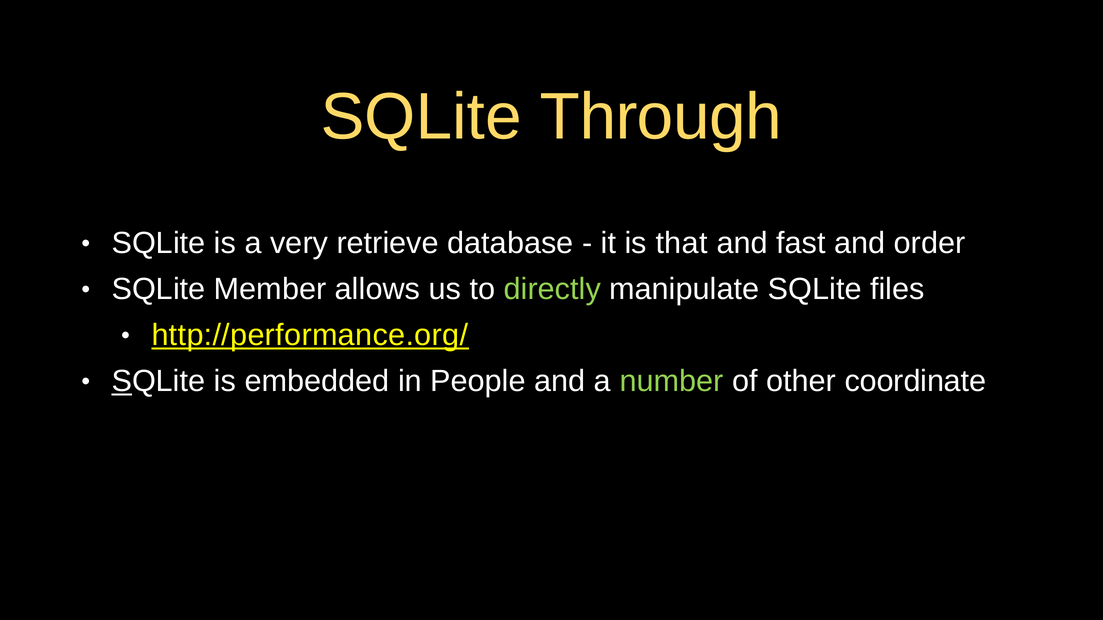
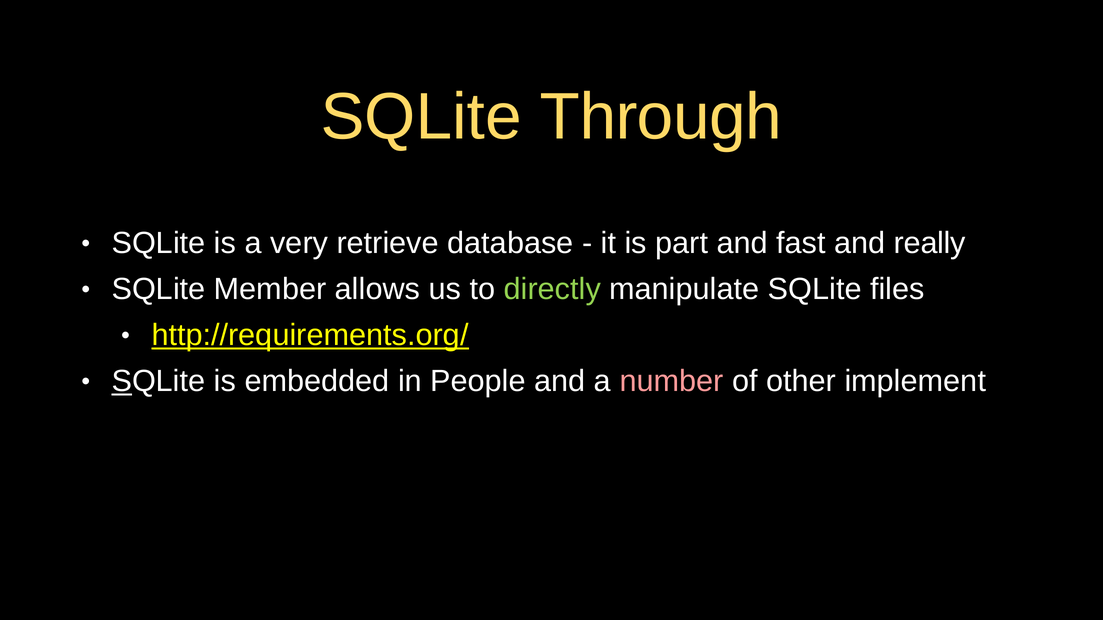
that: that -> part
order: order -> really
http://performance.org/: http://performance.org/ -> http://requirements.org/
number colour: light green -> pink
coordinate: coordinate -> implement
